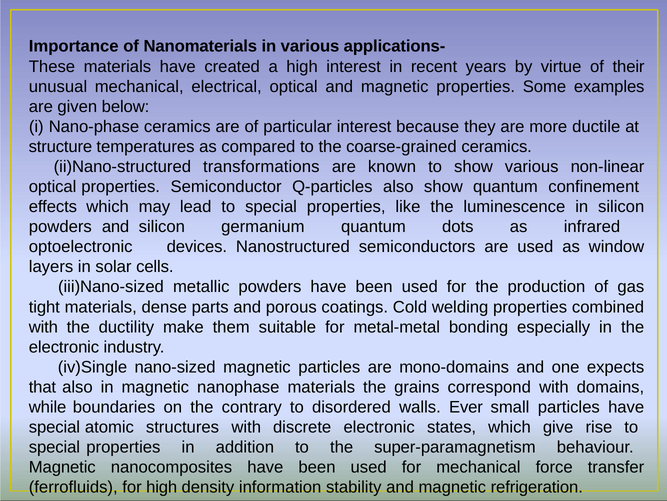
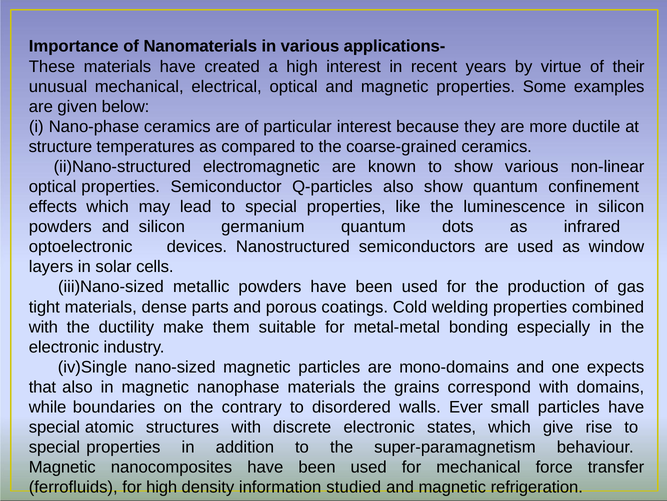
transformations: transformations -> electromagnetic
stability: stability -> studied
